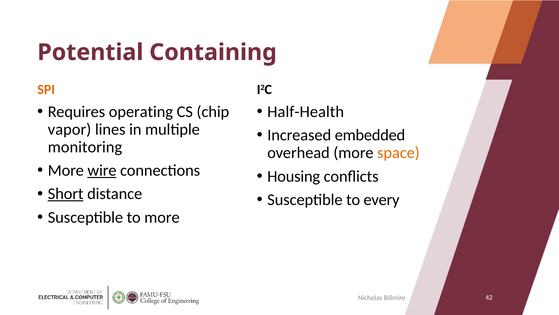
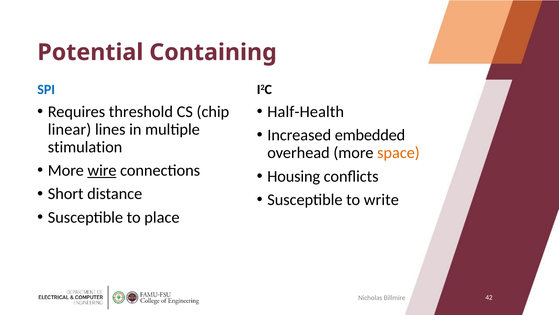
SPI colour: orange -> blue
operating: operating -> threshold
vapor: vapor -> linear
monitoring: monitoring -> stimulation
Short underline: present -> none
every: every -> write
to more: more -> place
